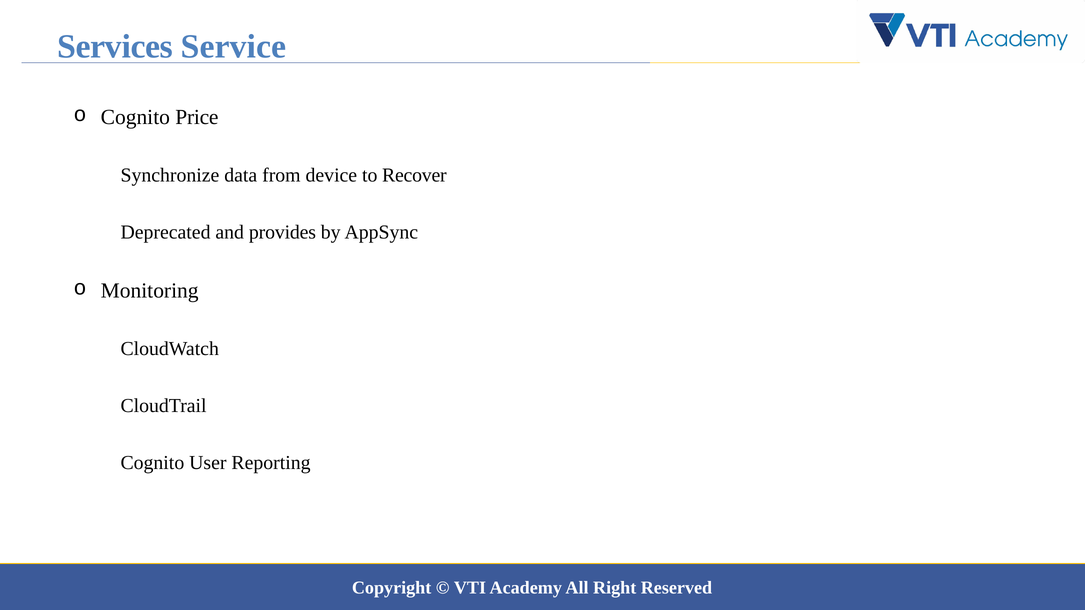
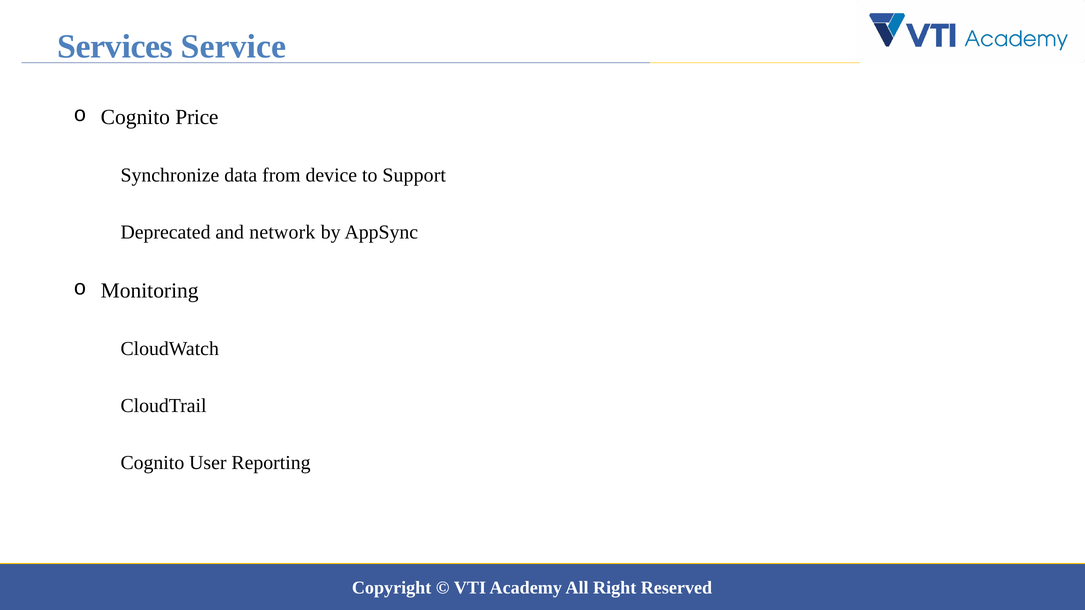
Recover: Recover -> Support
provides: provides -> network
